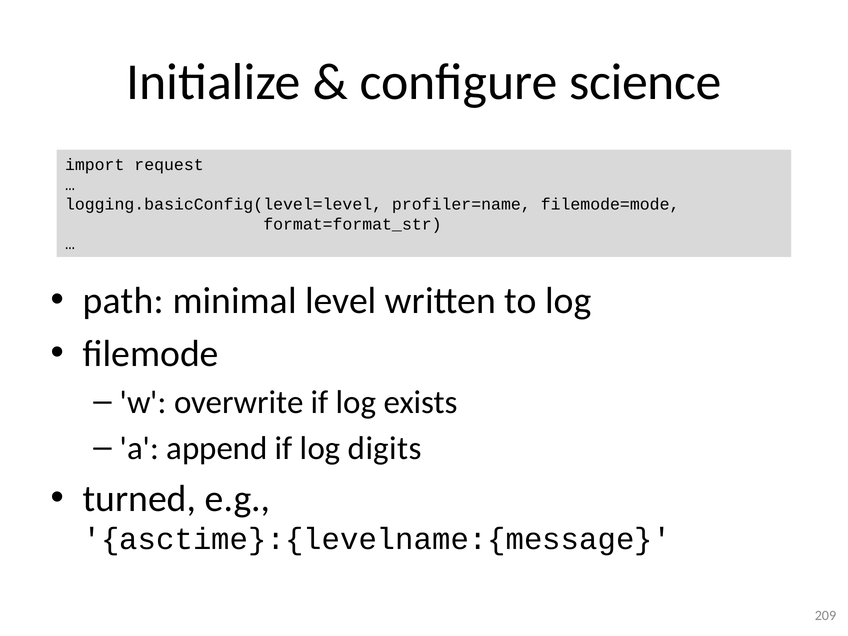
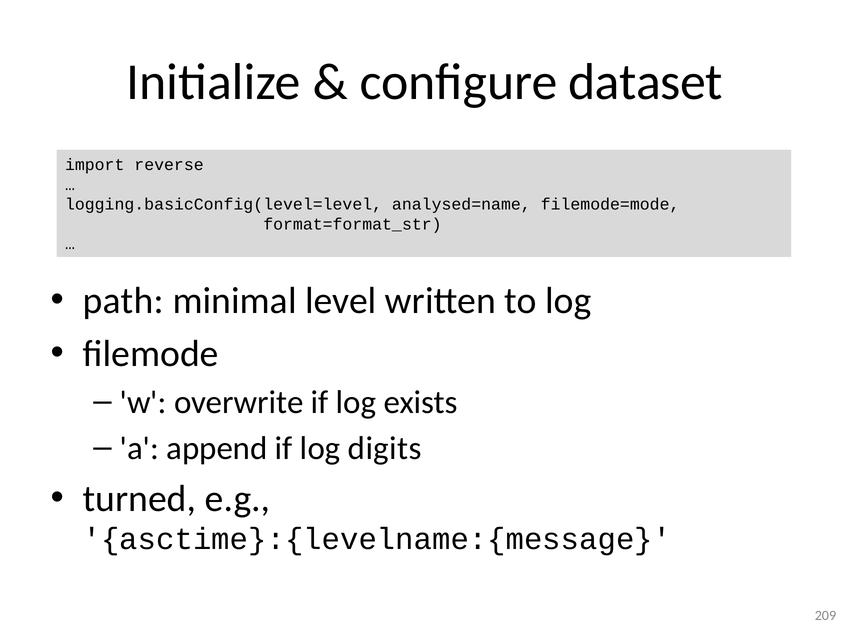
science: science -> dataset
request: request -> reverse
profiler=name: profiler=name -> analysed=name
